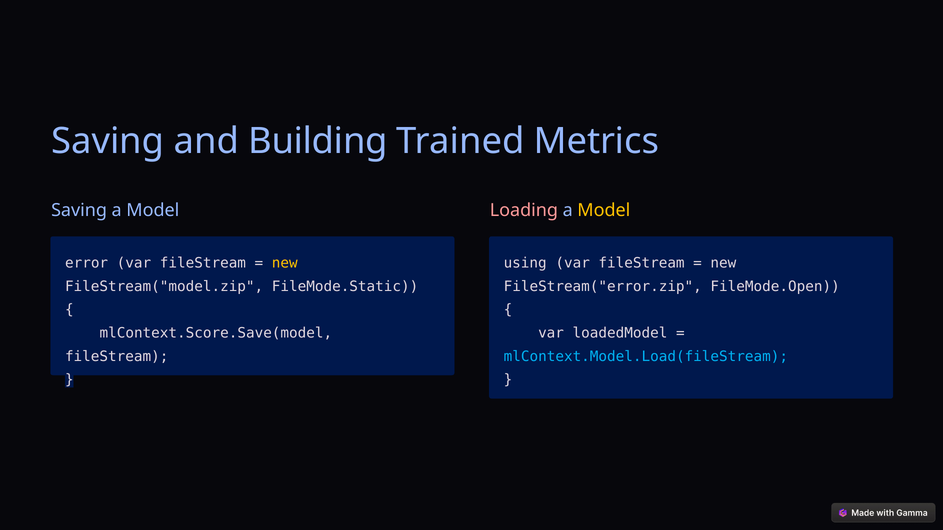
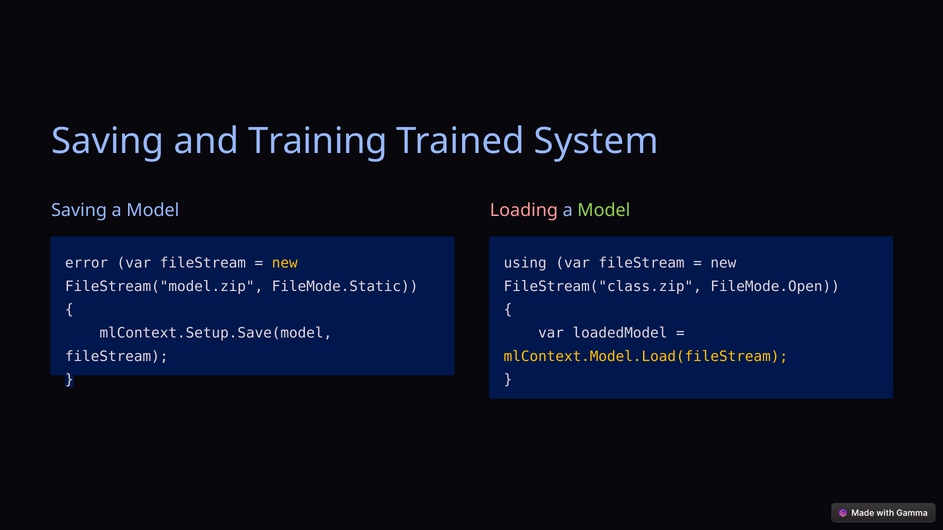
Building: Building -> Training
Metrics: Metrics -> System
Model at (604, 210) colour: yellow -> light green
FileStream("error.zip: FileStream("error.zip -> FileStream("class.zip
mlContext.Score.Save(model: mlContext.Score.Save(model -> mlContext.Setup.Save(model
mlContext.Model.Load(fileStream colour: light blue -> yellow
